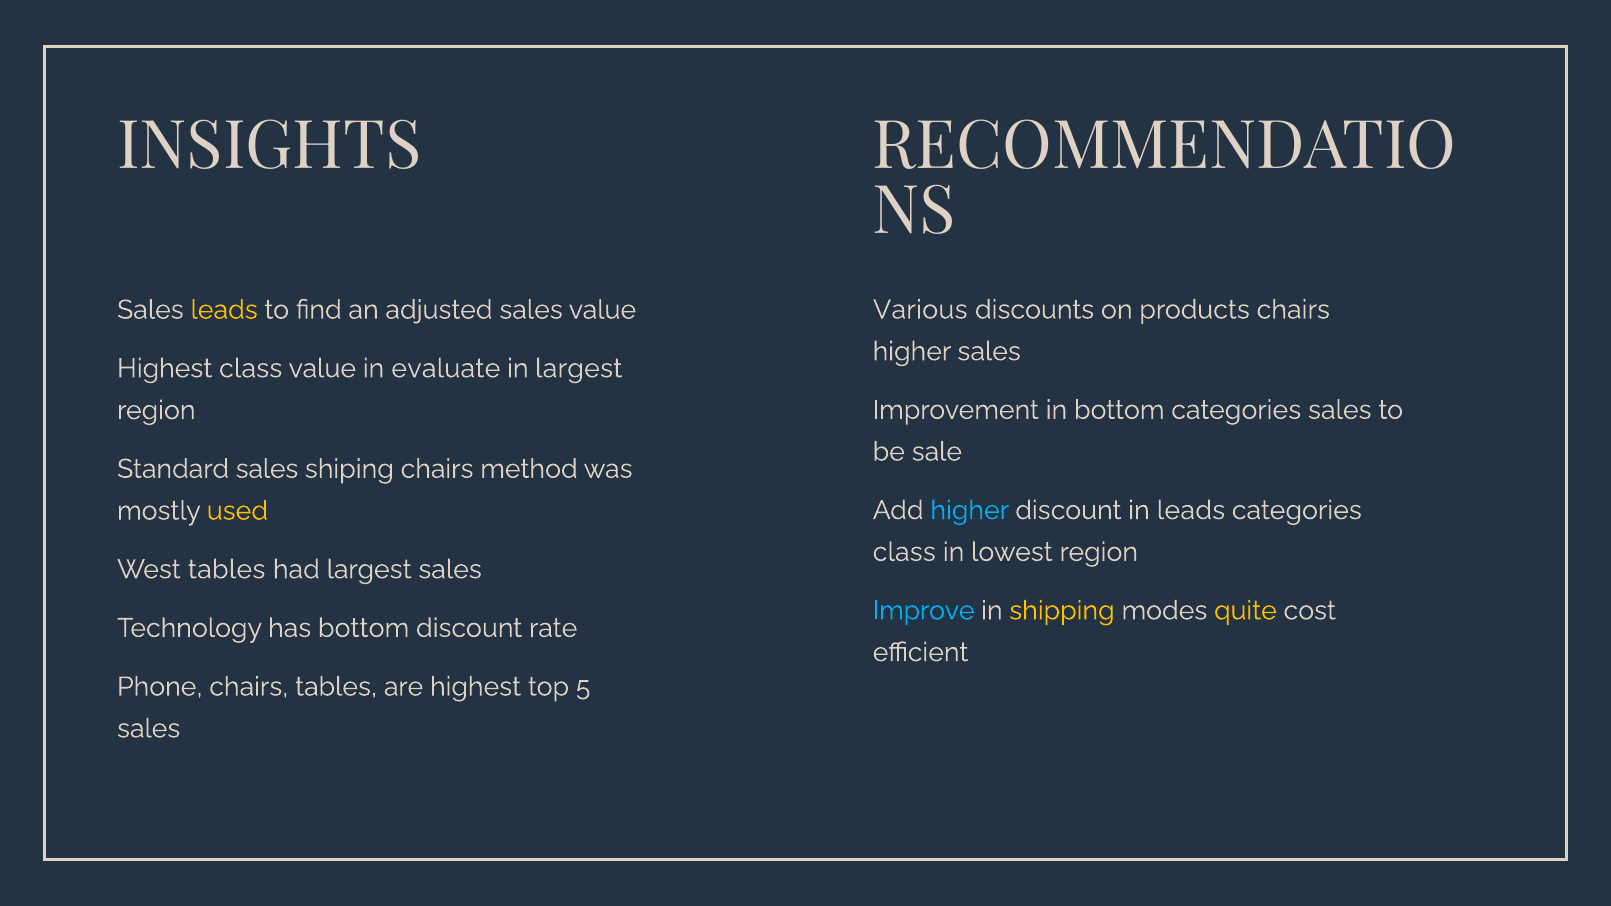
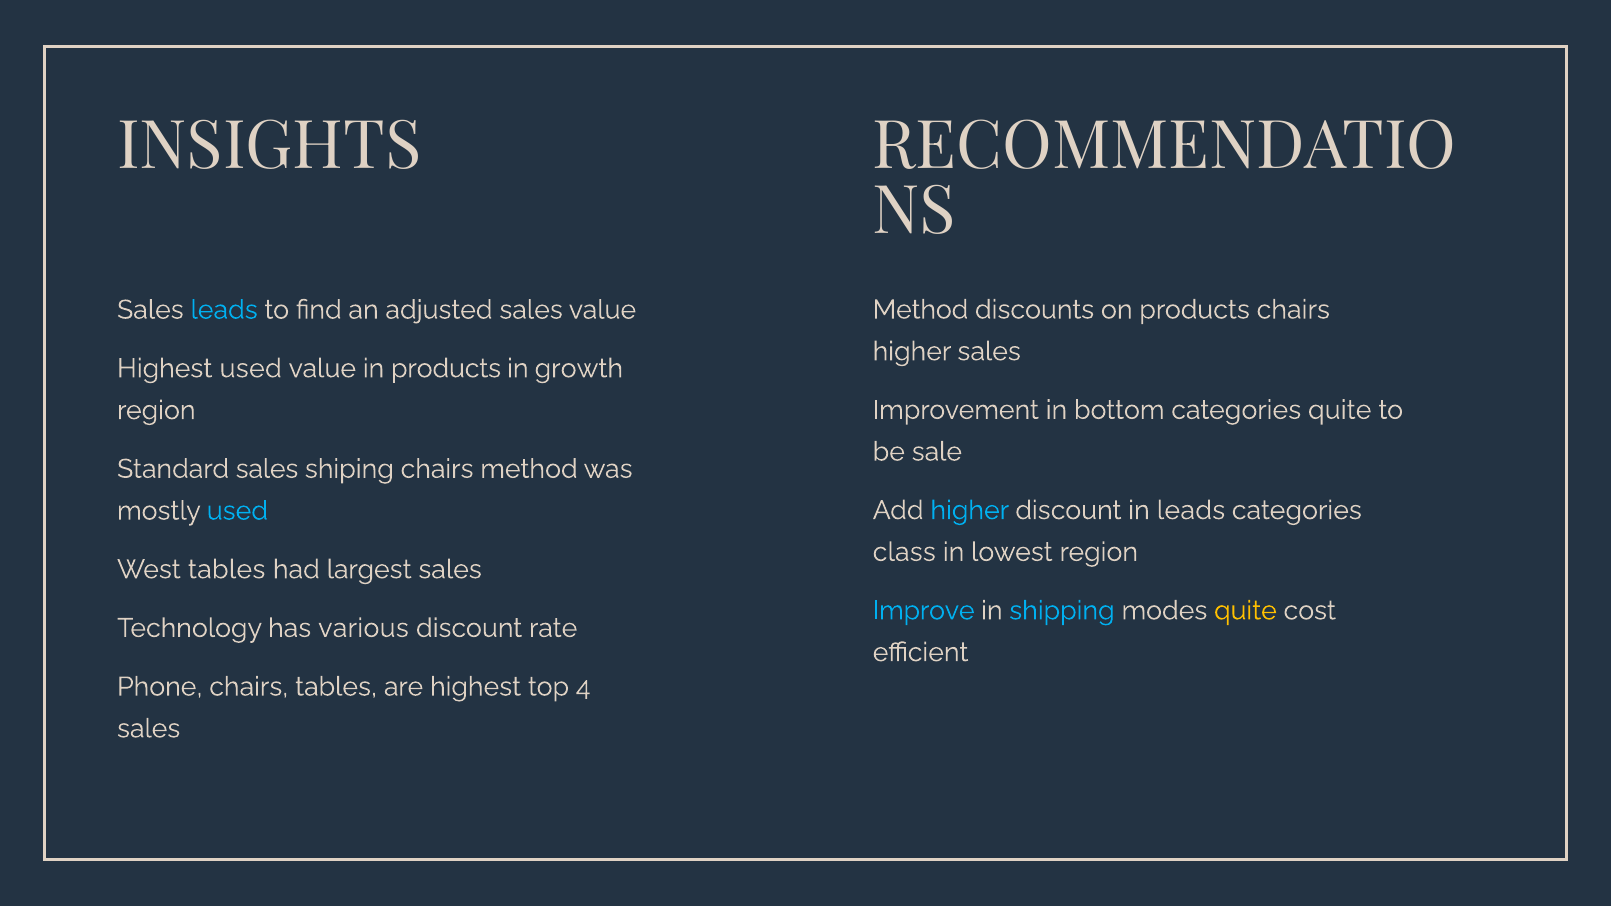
Various at (920, 310): Various -> Method
leads at (224, 310) colour: yellow -> light blue
Highest class: class -> used
in evaluate: evaluate -> products
in largest: largest -> growth
categories sales: sales -> quite
used at (237, 511) colour: yellow -> light blue
shipping colour: yellow -> light blue
has bottom: bottom -> various
5: 5 -> 4
